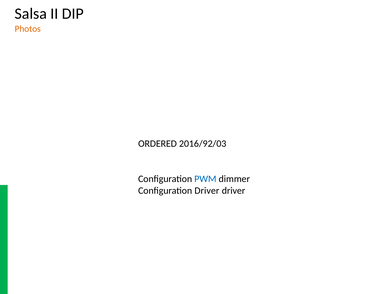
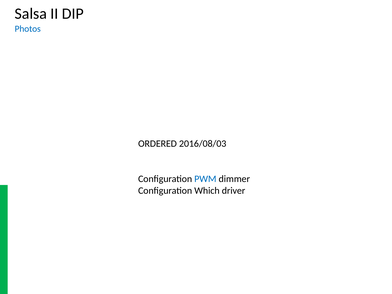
Photos colour: orange -> blue
2016/92/03: 2016/92/03 -> 2016/08/03
Configuration Driver: Driver -> Which
